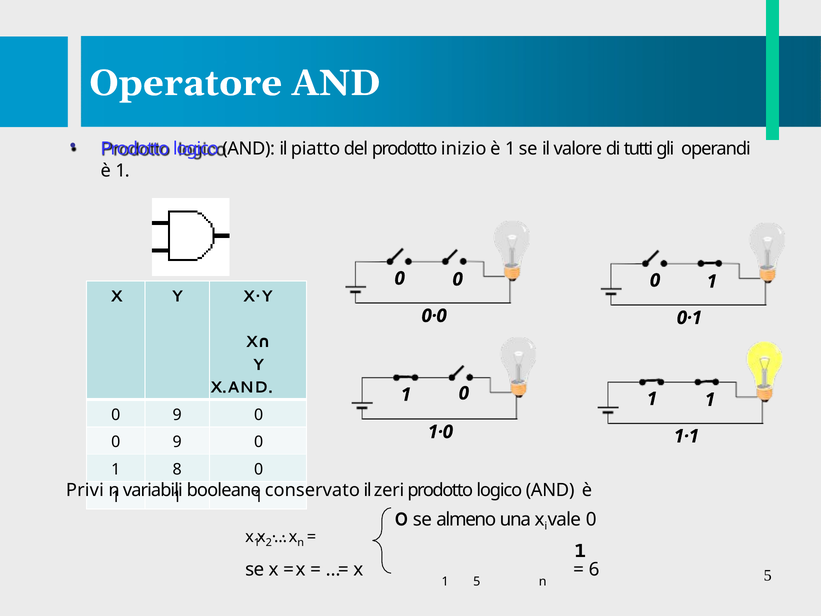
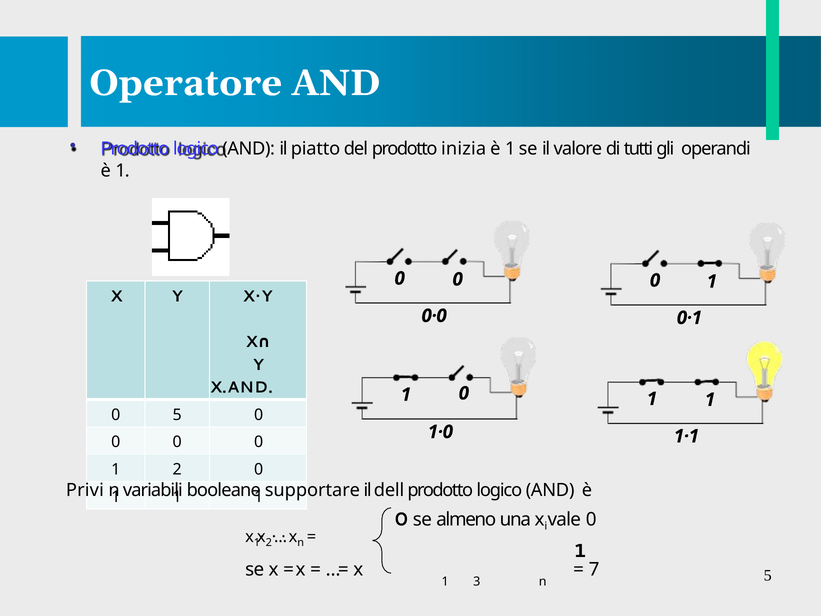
inizio: inizio -> inizia
9 at (177, 415): 9 -> 5
9 at (177, 442): 9 -> 0
1 8: 8 -> 2
conservato: conservato -> supportare
zeri: zeri -> dell
6: 6 -> 7
1 5: 5 -> 3
